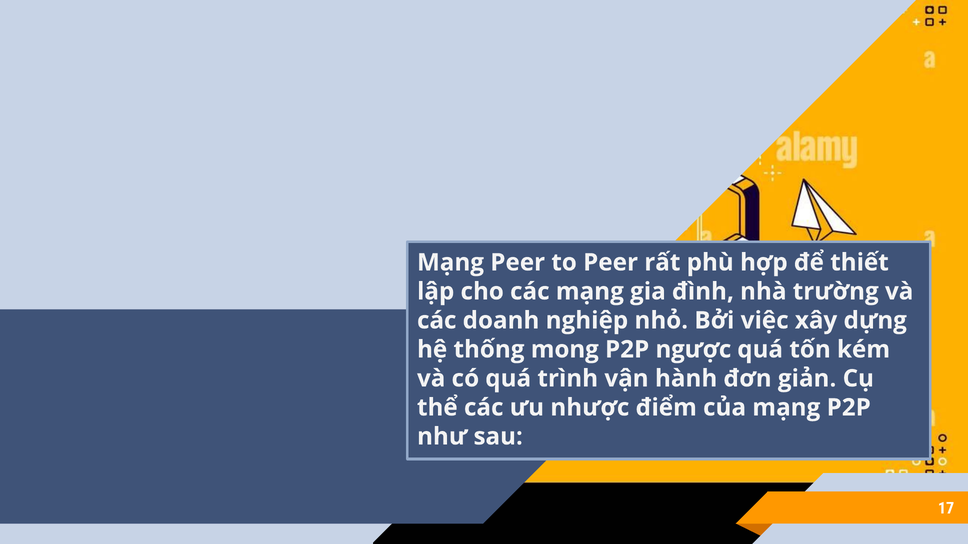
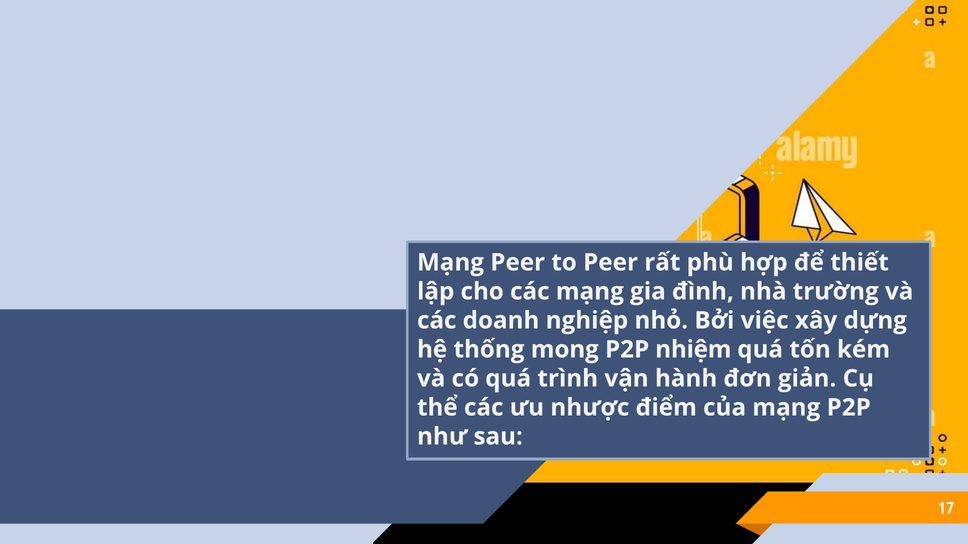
ngược: ngược -> nhiệm
